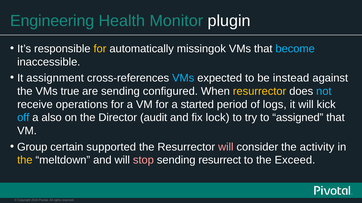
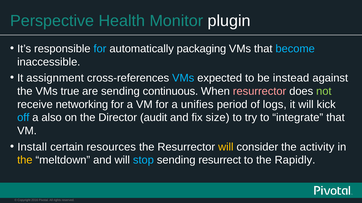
Engineering: Engineering -> Perspective
for at (100, 49) colour: yellow -> light blue
missingok: missingok -> packaging
configured: configured -> continuous
resurrector at (260, 91) colour: yellow -> pink
not colour: light blue -> light green
operations: operations -> networking
started: started -> unifies
lock: lock -> size
assigned: assigned -> integrate
Group: Group -> Install
supported: supported -> resources
will at (226, 147) colour: pink -> yellow
stop colour: pink -> light blue
Exceed: Exceed -> Rapidly
